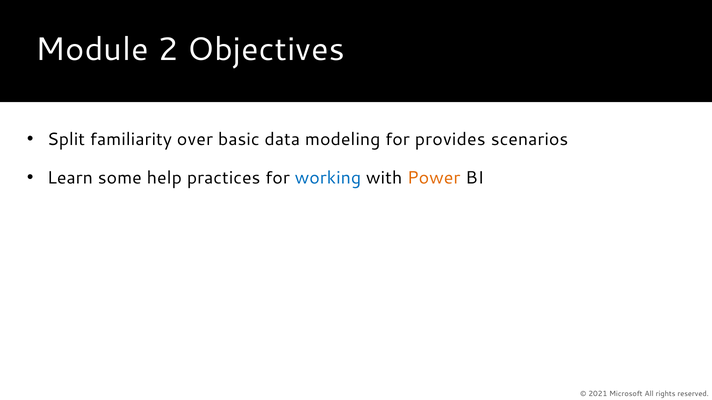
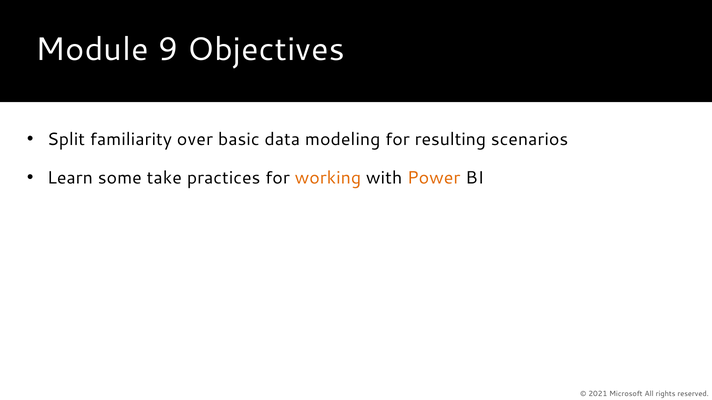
2: 2 -> 9
provides: provides -> resulting
help: help -> take
working colour: blue -> orange
